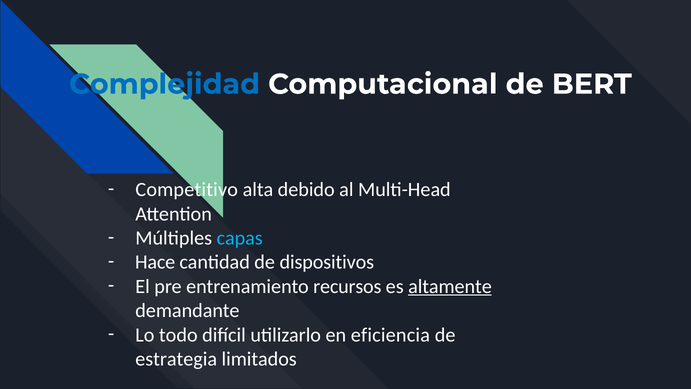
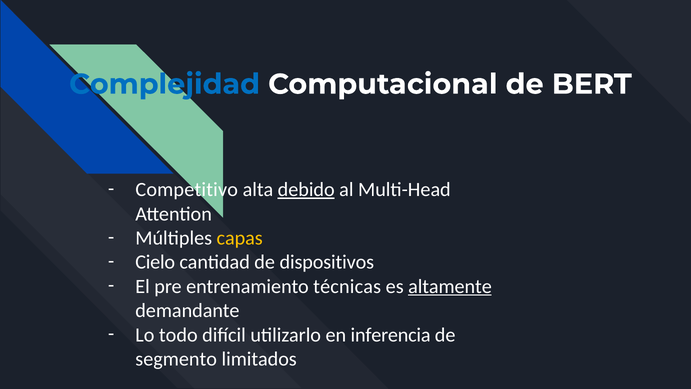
debido underline: none -> present
capas colour: light blue -> yellow
Hace: Hace -> Cielo
recursos: recursos -> técnicas
eficiencia: eficiencia -> inferencia
estrategia: estrategia -> segmento
